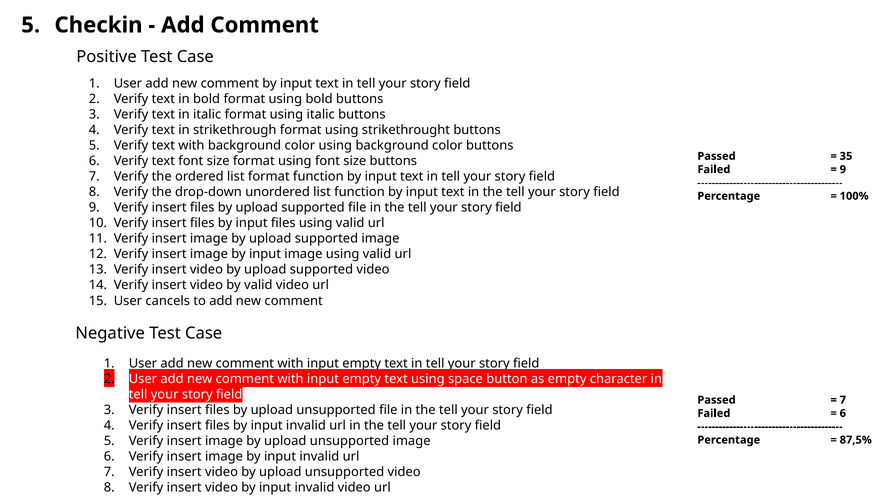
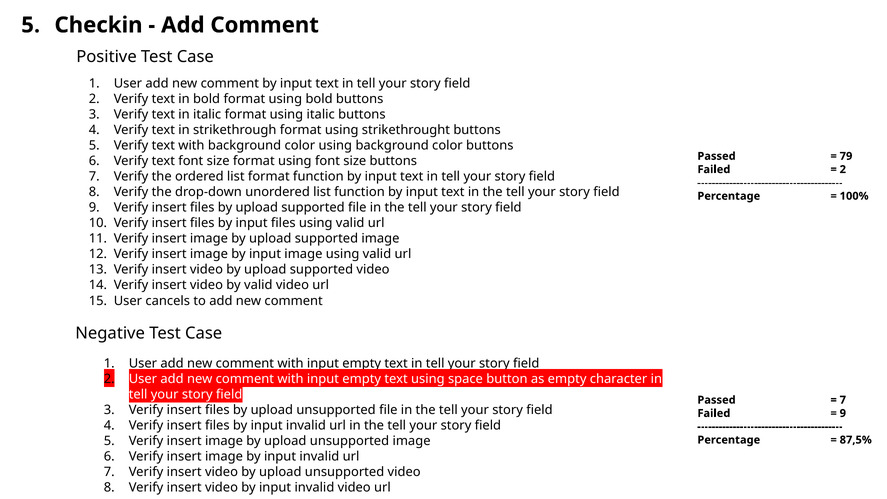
35: 35 -> 79
9 at (843, 169): 9 -> 2
6 at (843, 413): 6 -> 9
